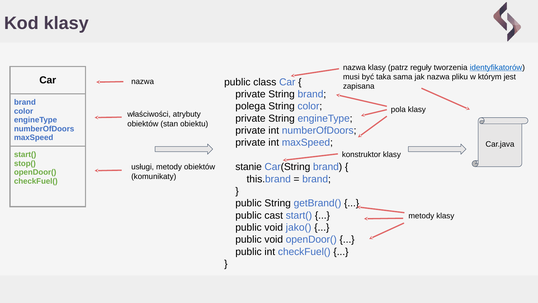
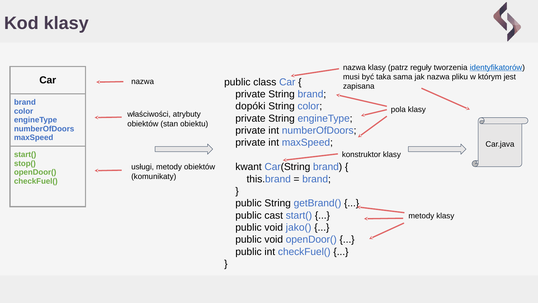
polega: polega -> dopóki
stanie: stanie -> kwant
